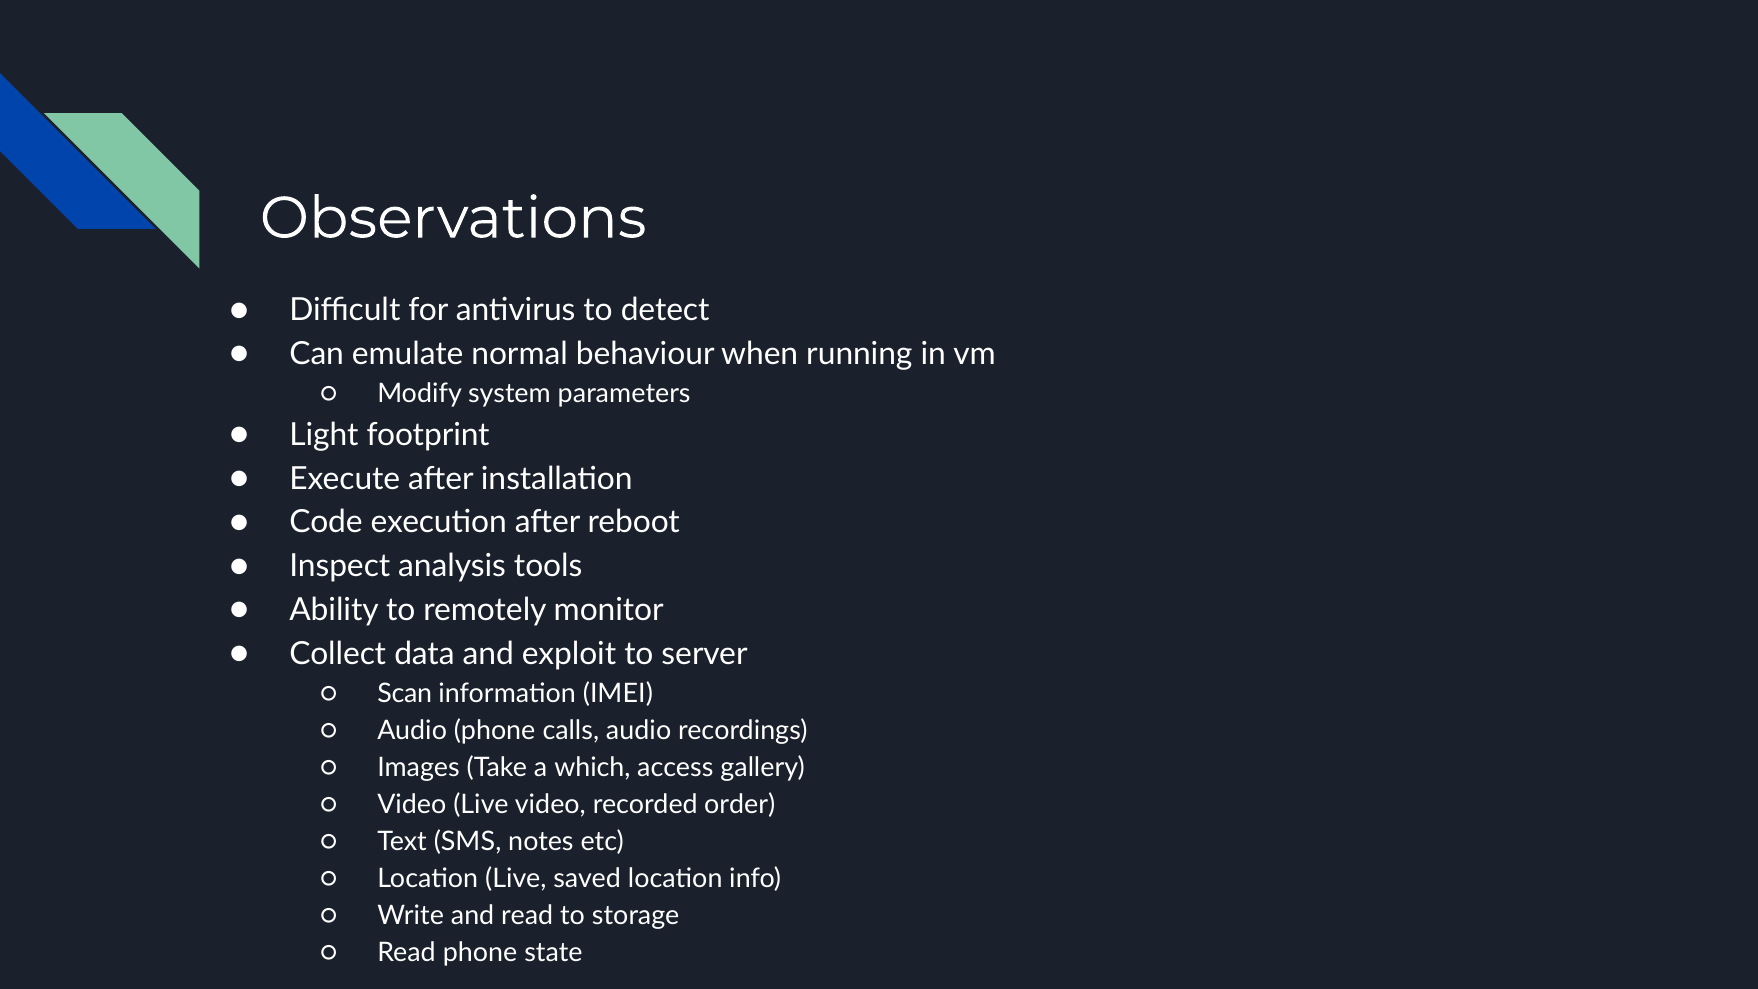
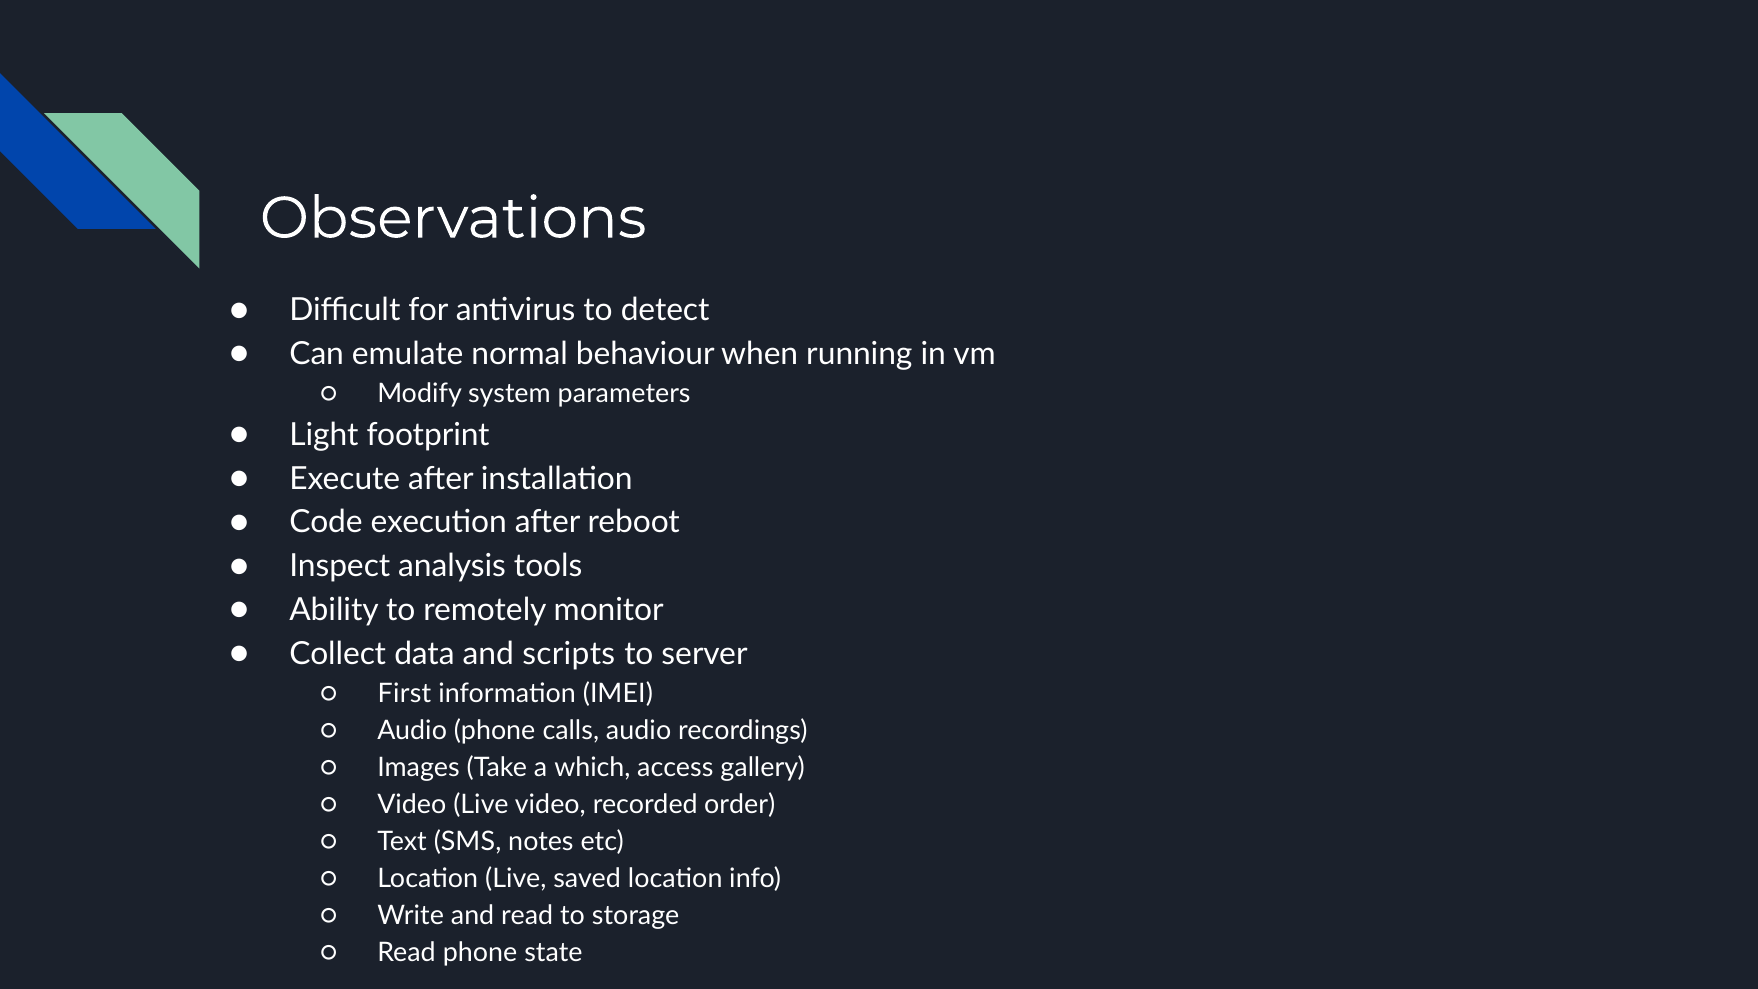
exploit: exploit -> scripts
Scan: Scan -> First
